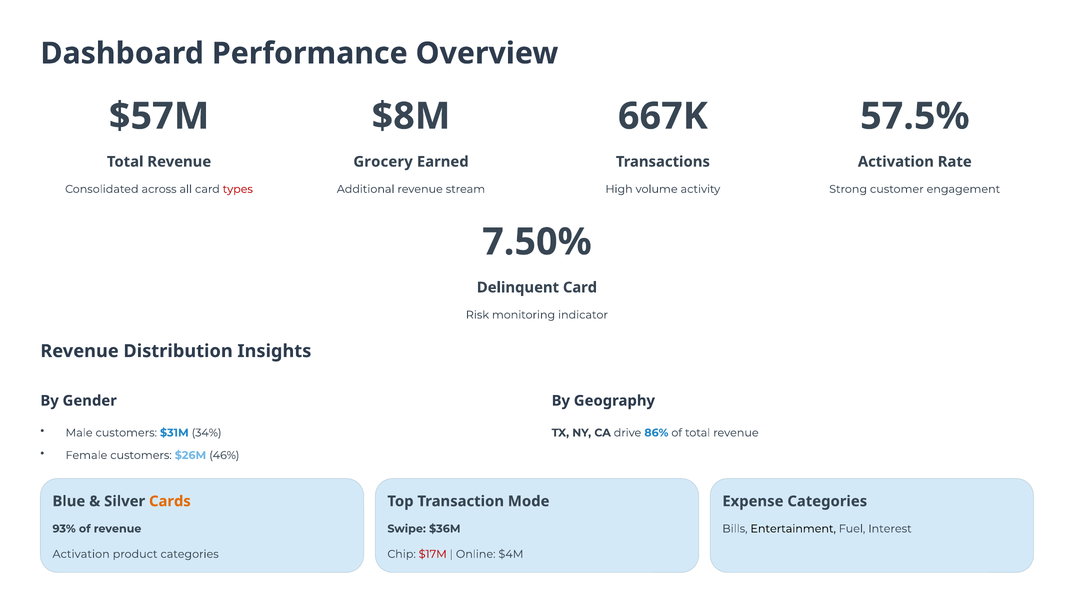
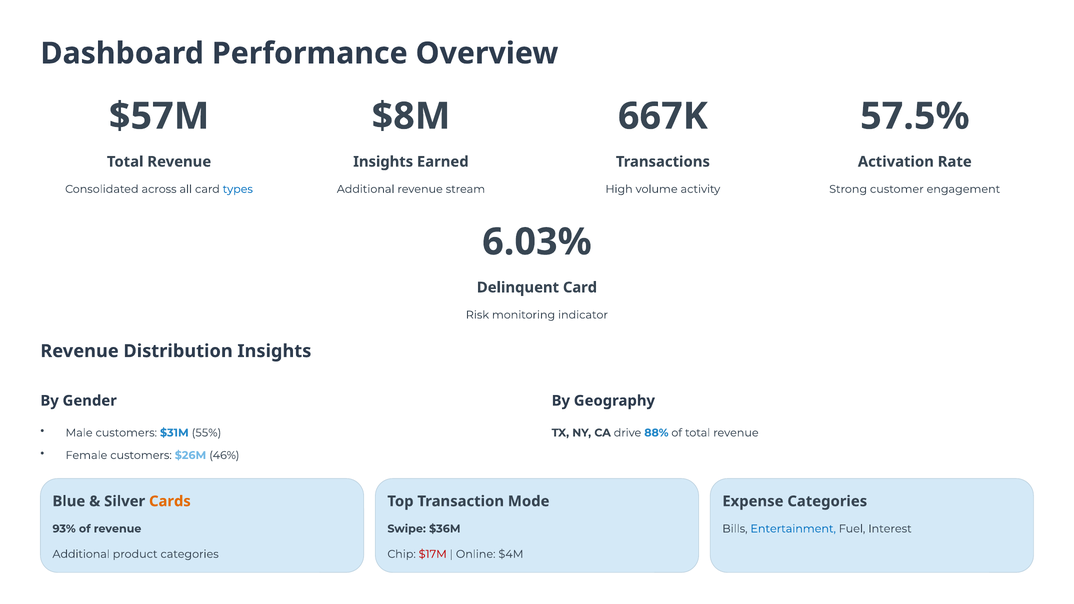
Grocery at (383, 162): Grocery -> Insights
types colour: red -> blue
7.50%: 7.50% -> 6.03%
34%: 34% -> 55%
86%: 86% -> 88%
Entertainment colour: black -> blue
Activation at (81, 554): Activation -> Additional
